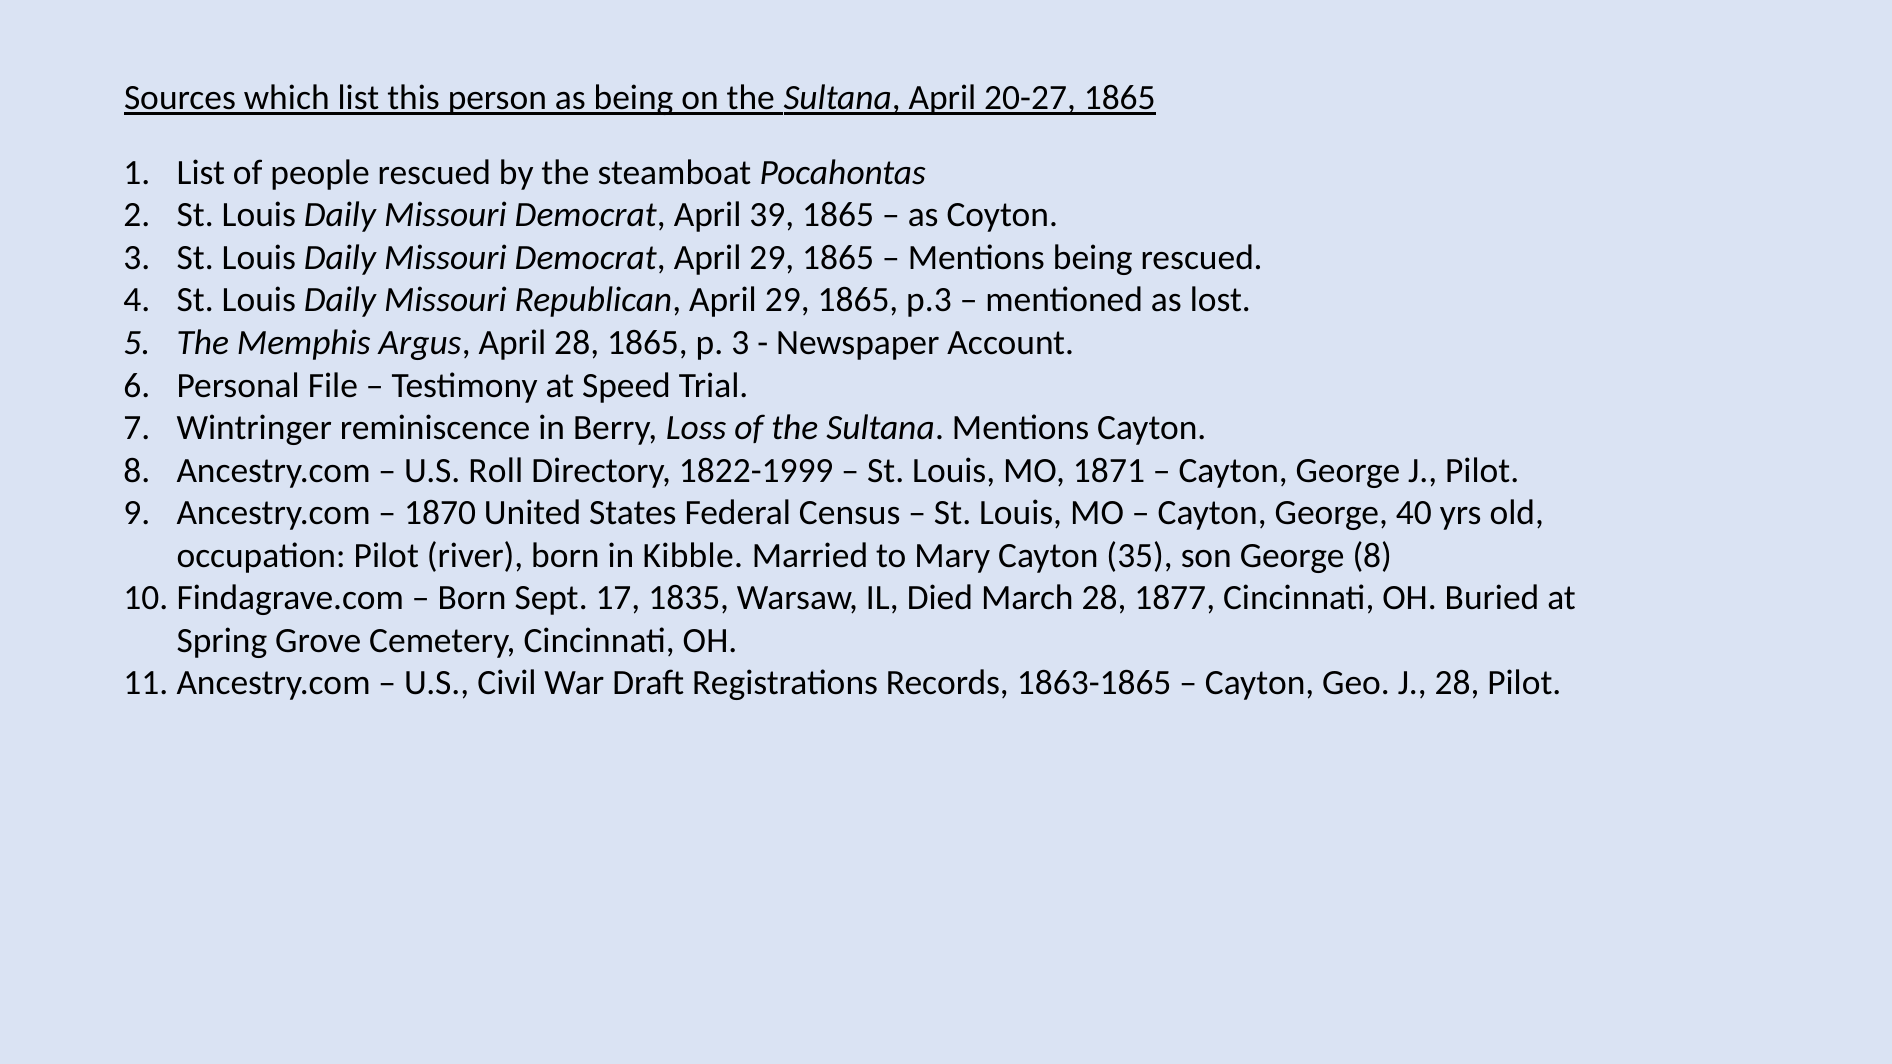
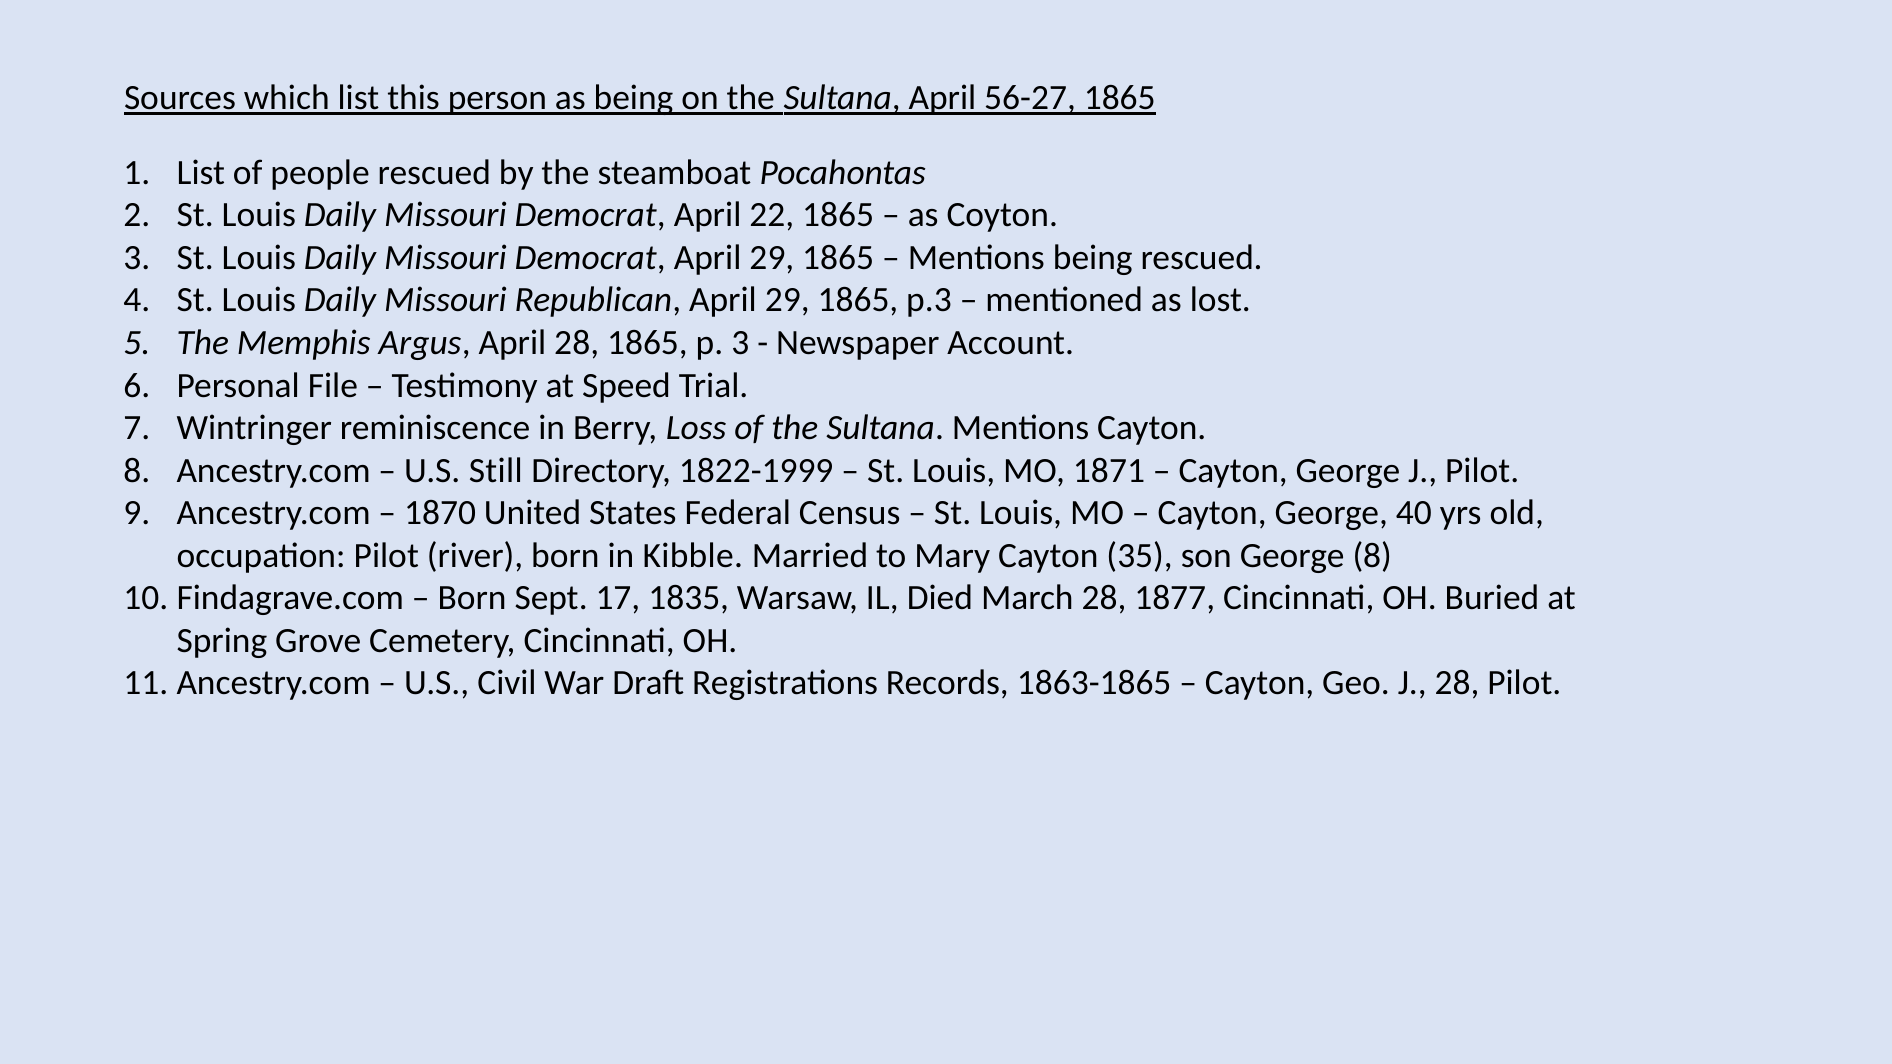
20-27: 20-27 -> 56-27
39: 39 -> 22
Roll: Roll -> Still
